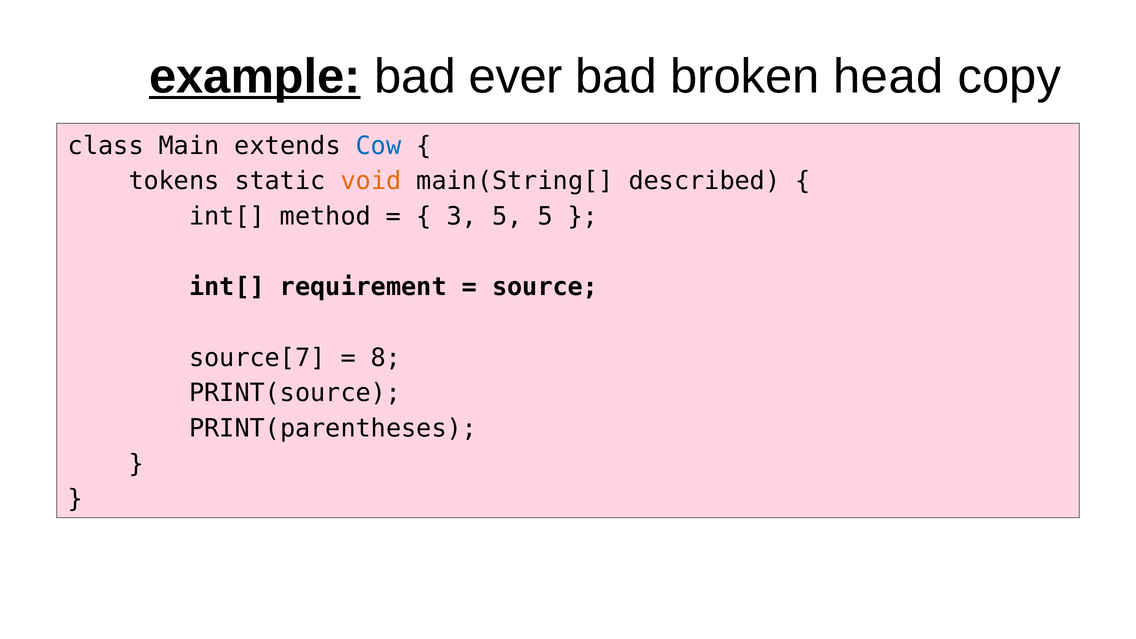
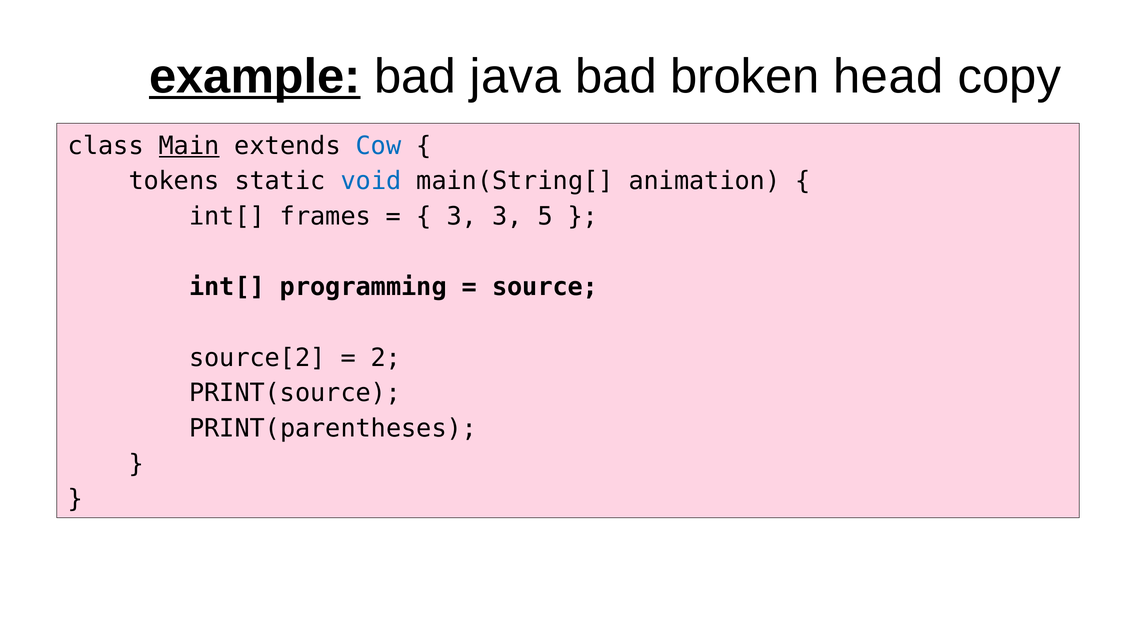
ever: ever -> java
Main underline: none -> present
void colour: orange -> blue
described: described -> animation
method: method -> frames
3 5: 5 -> 3
requirement: requirement -> programming
source[7: source[7 -> source[2
8: 8 -> 2
